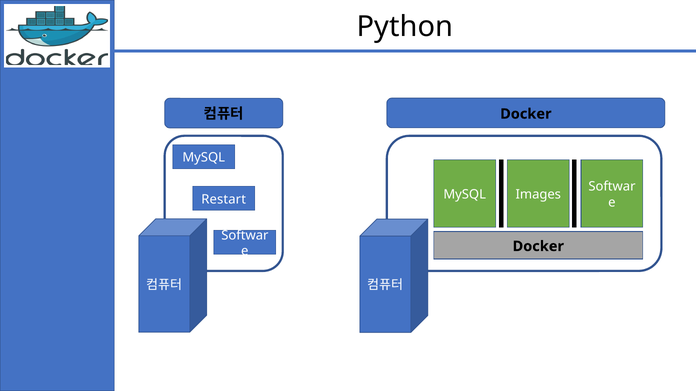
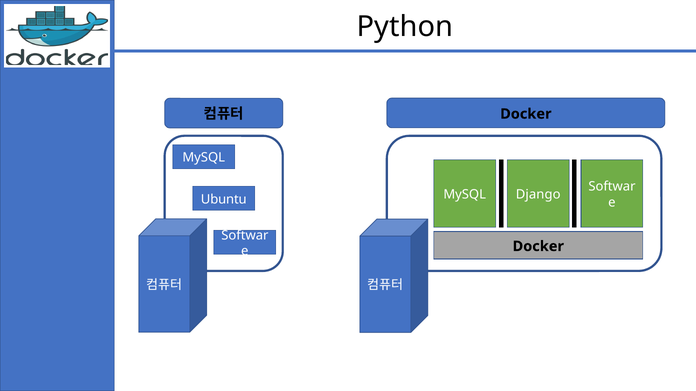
Images: Images -> Django
Restart: Restart -> Ubuntu
